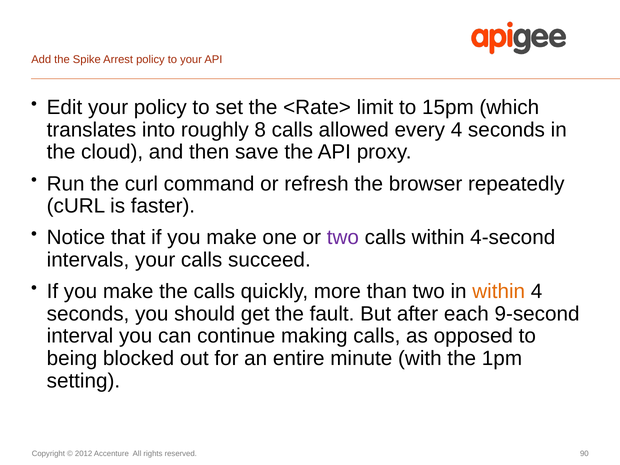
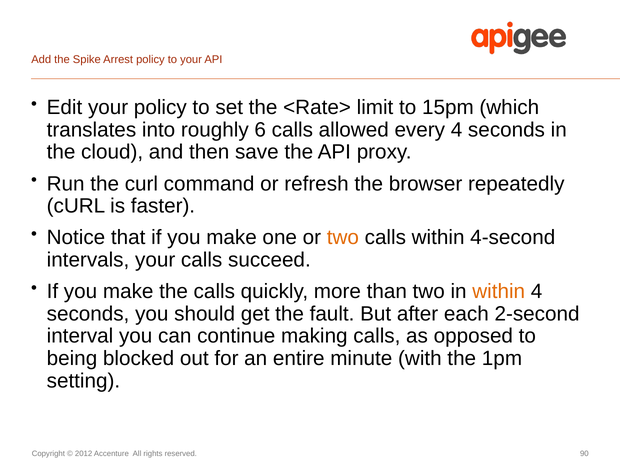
8: 8 -> 6
two at (343, 238) colour: purple -> orange
9-second: 9-second -> 2-second
